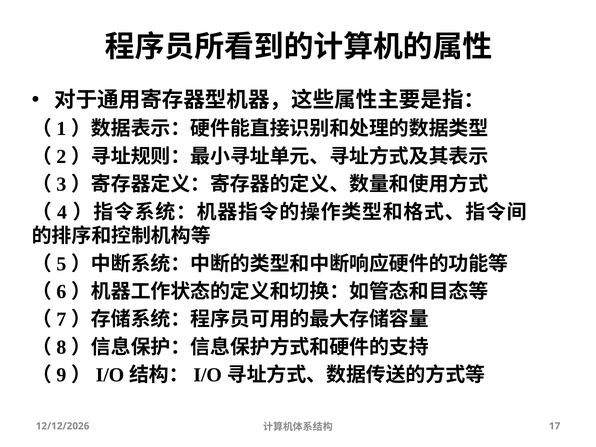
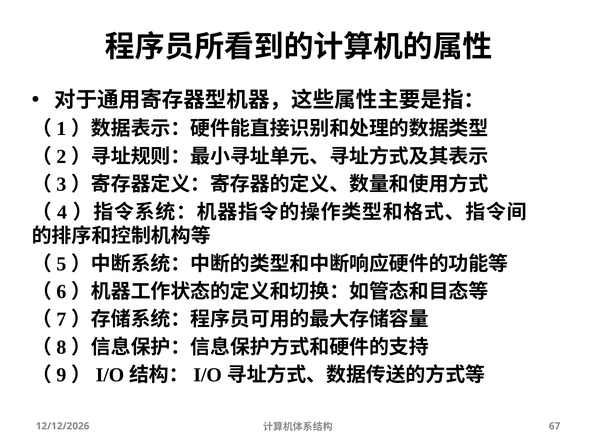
17: 17 -> 67
